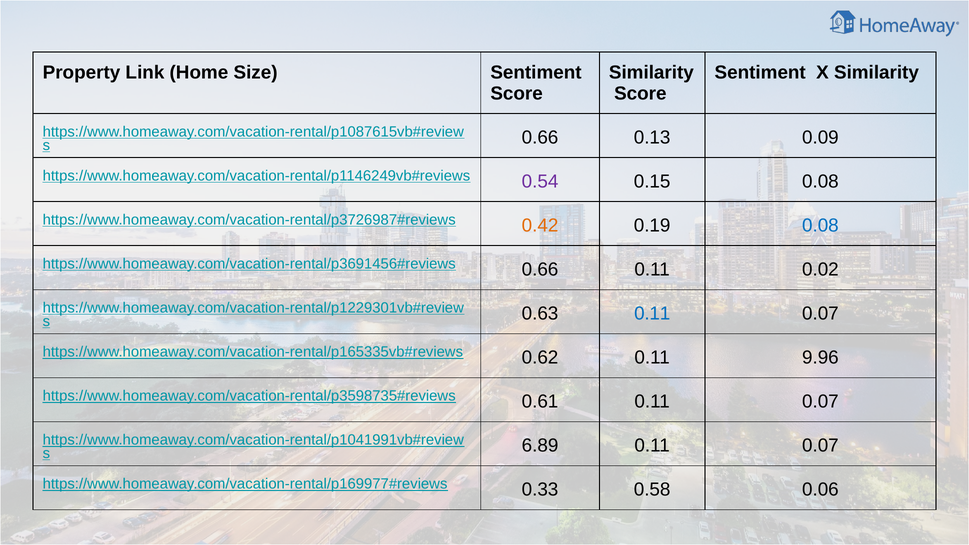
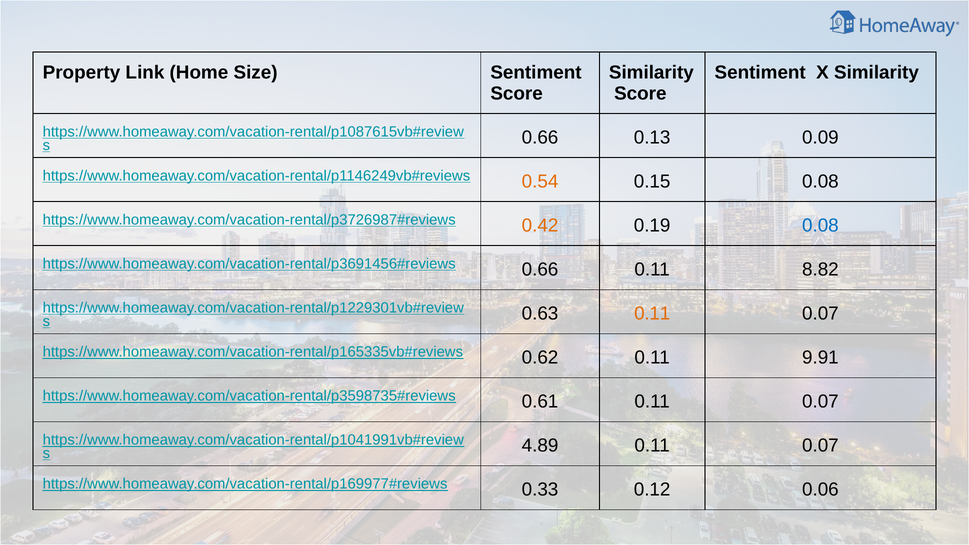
0.54 colour: purple -> orange
0.02: 0.02 -> 8.82
0.11 at (652, 313) colour: blue -> orange
9.96: 9.96 -> 9.91
6.89: 6.89 -> 4.89
0.58: 0.58 -> 0.12
